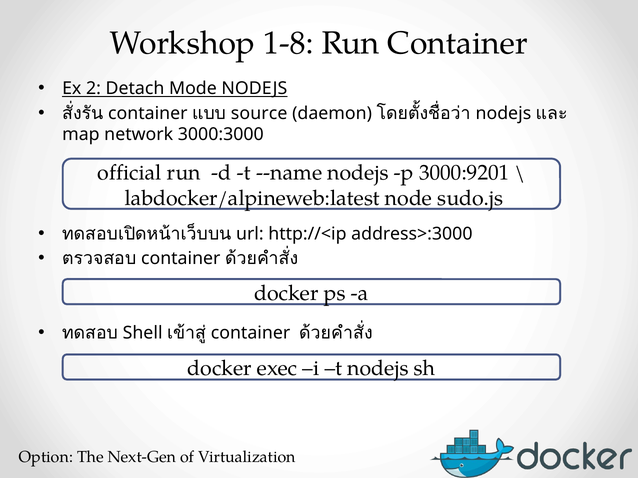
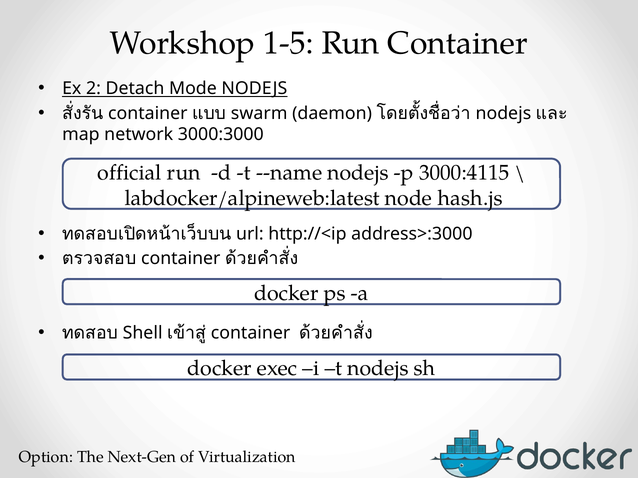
1-8: 1-8 -> 1-5
source: source -> swarm
3000:9201: 3000:9201 -> 3000:4115
sudo.js: sudo.js -> hash.js
